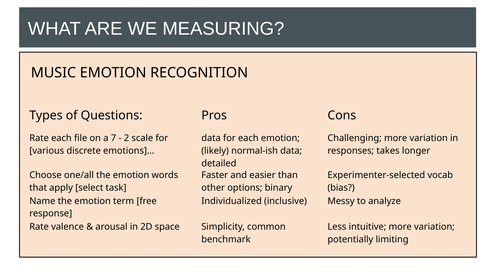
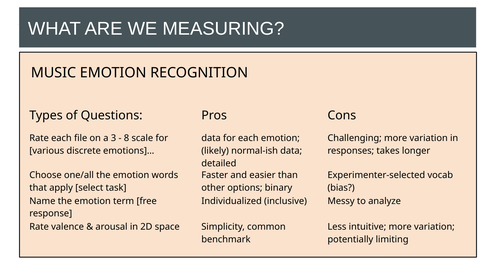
7: 7 -> 3
2: 2 -> 8
